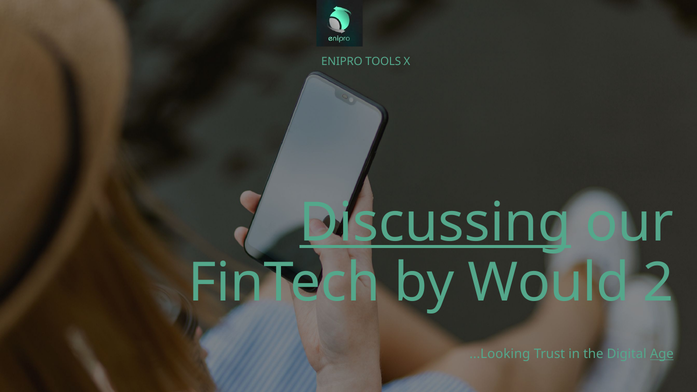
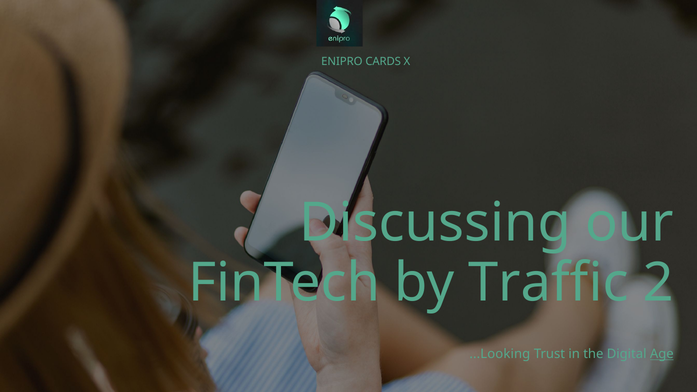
TOOLS: TOOLS -> CARDS
Discussing underline: present -> none
Would: Would -> Traffic
